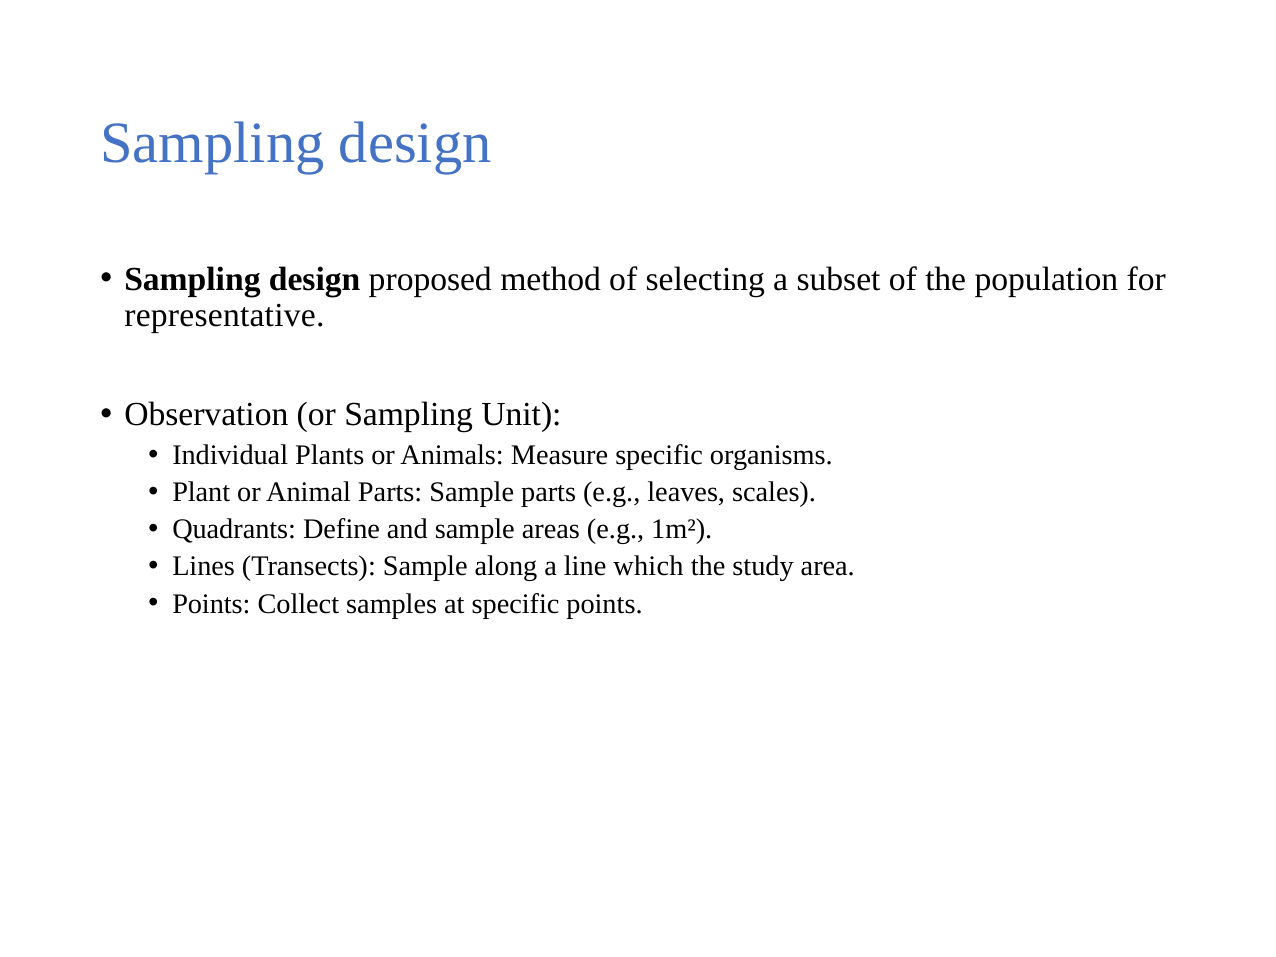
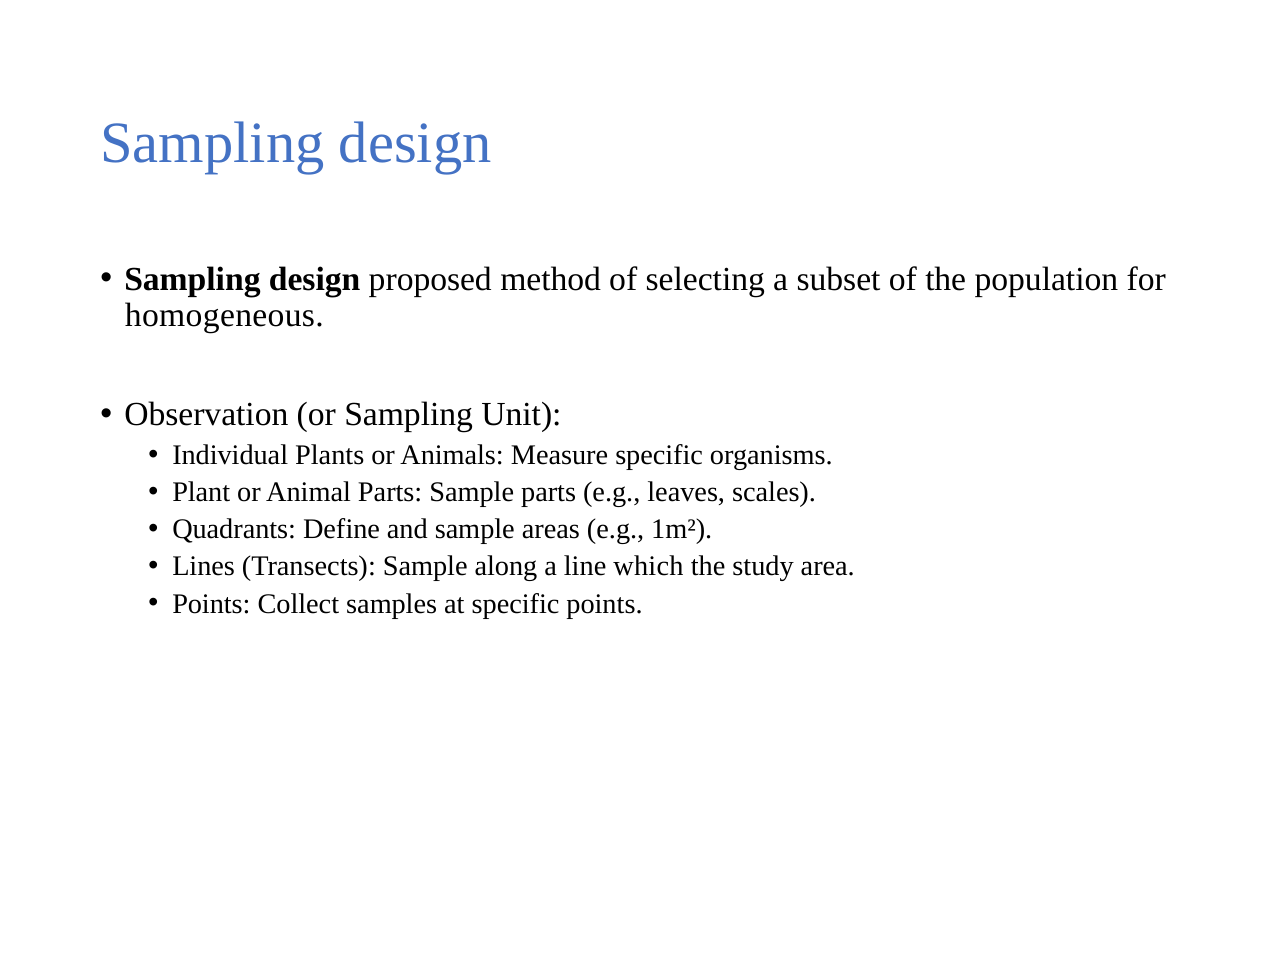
representative: representative -> homogeneous
